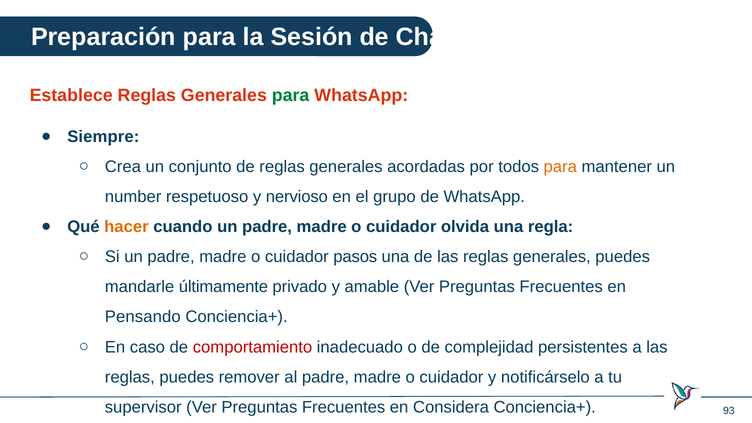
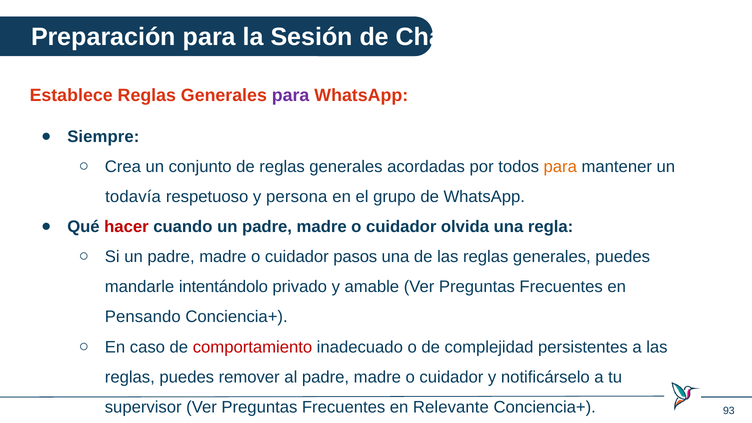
para at (291, 96) colour: green -> purple
number: number -> todavía
nervioso: nervioso -> persona
hacer colour: orange -> red
últimamente: últimamente -> intentándolo
Considera: Considera -> Relevante
